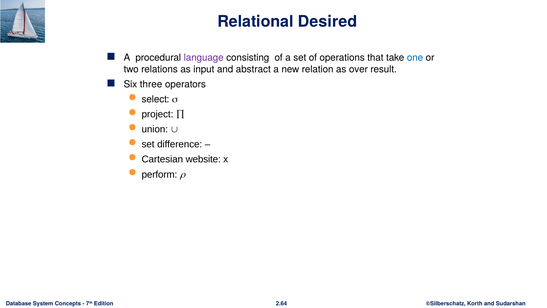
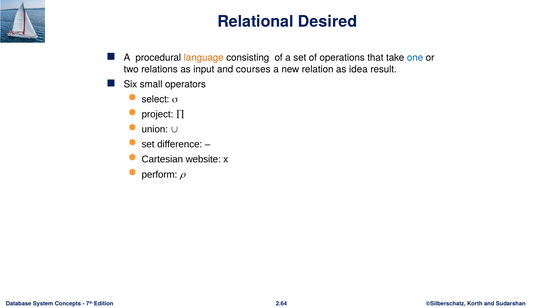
language colour: purple -> orange
abstract: abstract -> courses
over: over -> idea
three: three -> small
